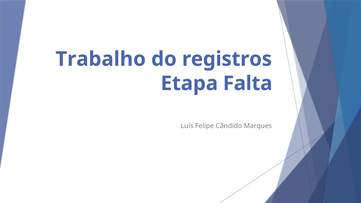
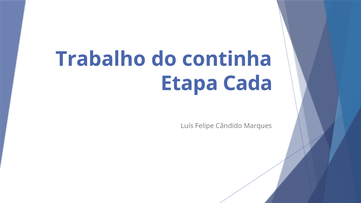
registros: registros -> continha
Falta: Falta -> Cada
